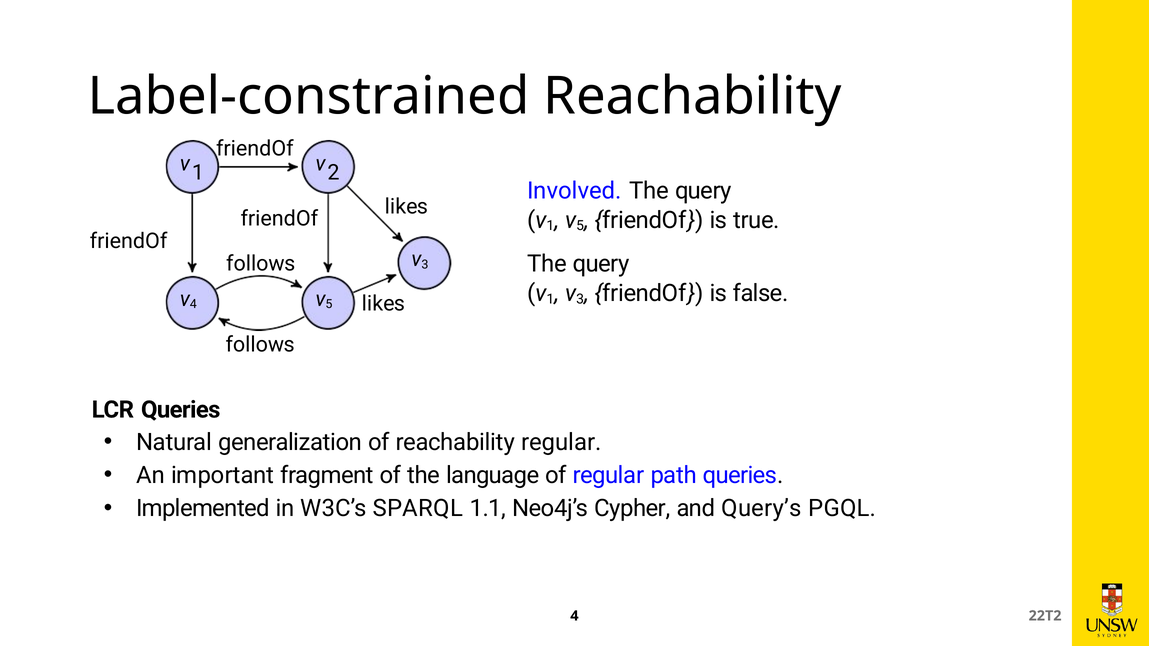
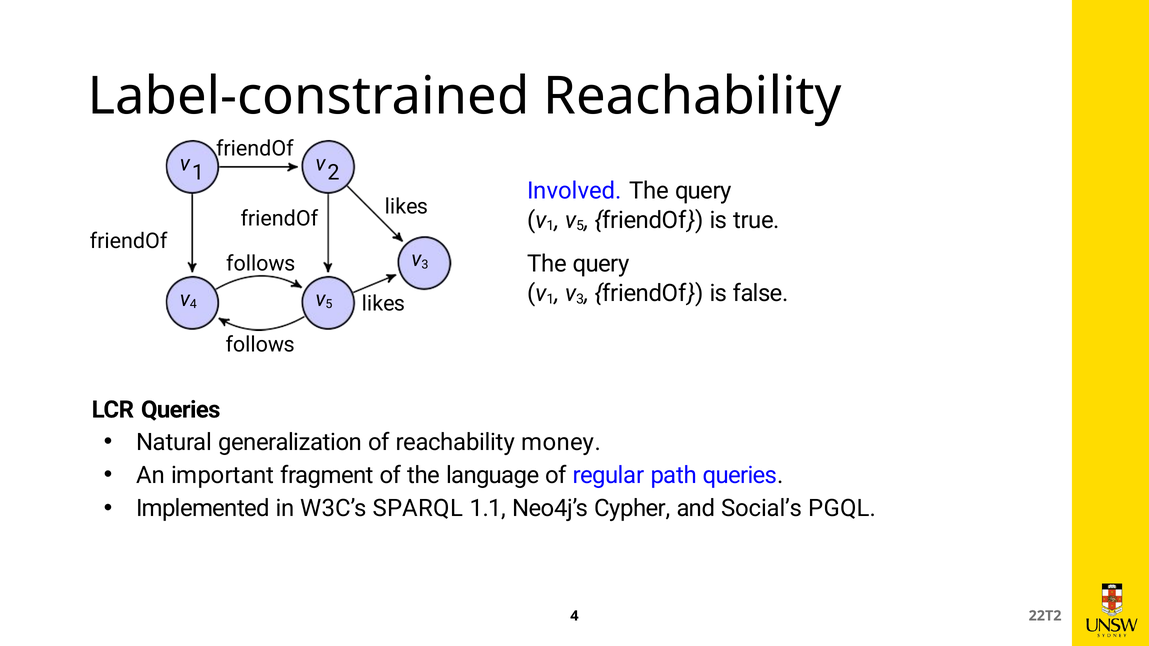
reachability regular: regular -> money
Query’s: Query’s -> Social’s
